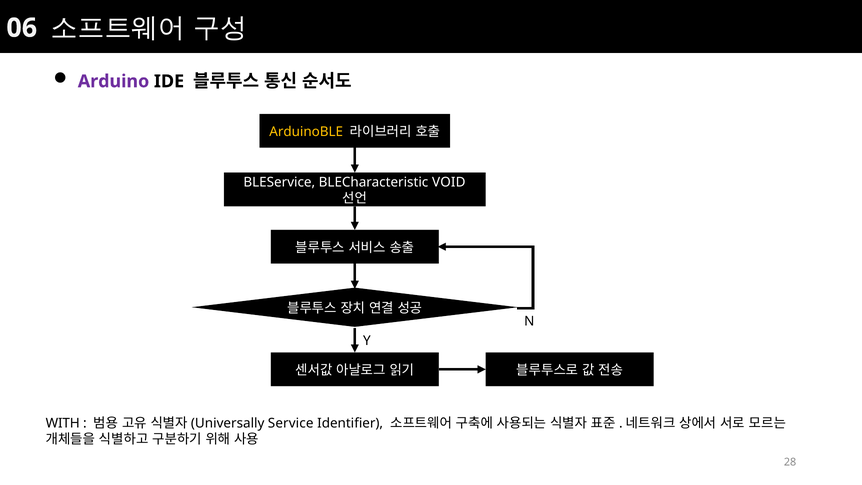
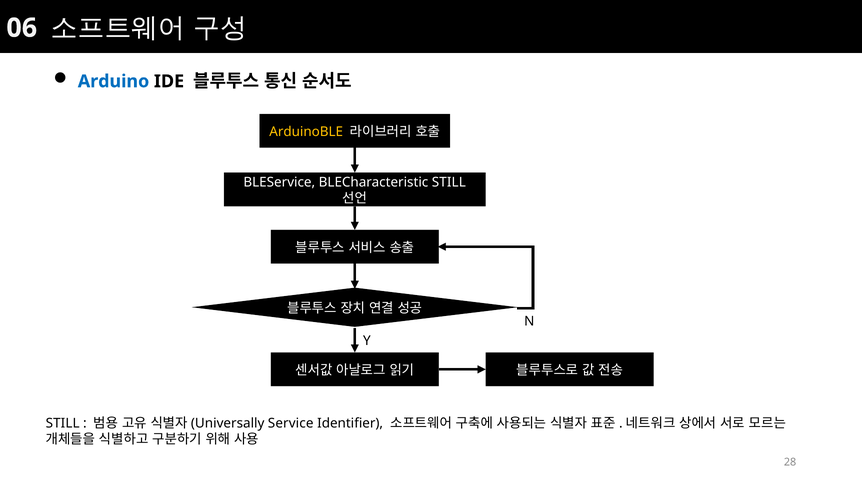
Arduino colour: purple -> blue
BLECharacteristic VOID: VOID -> STILL
WITH at (63, 423): WITH -> STILL
